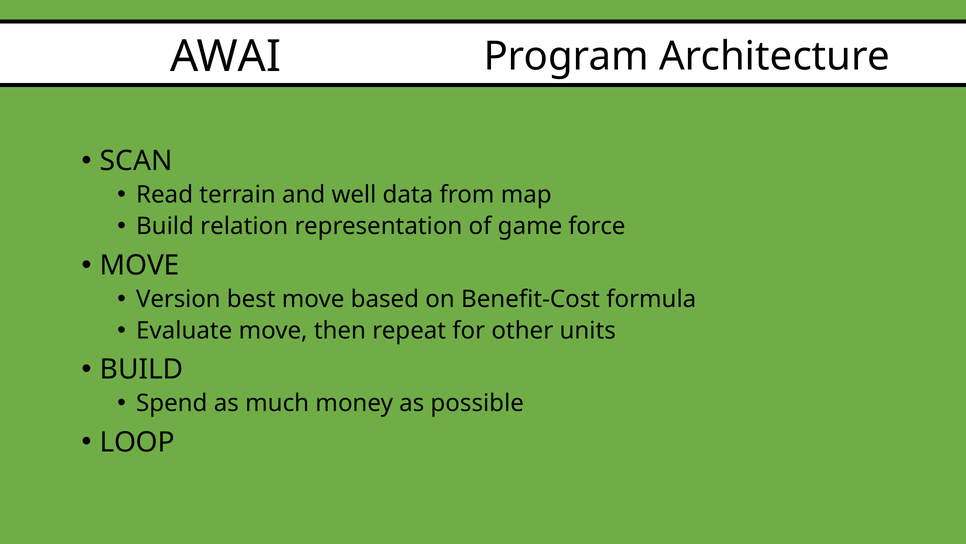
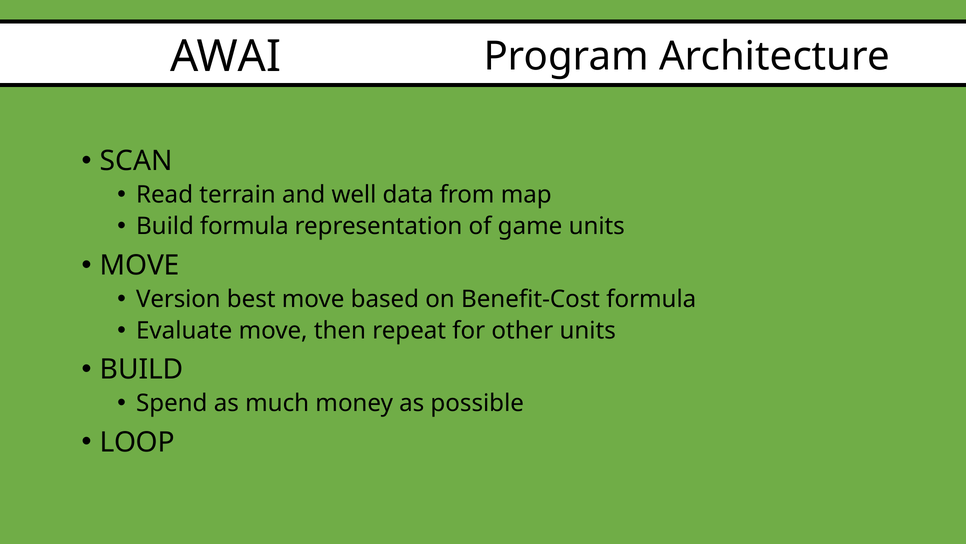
Build relation: relation -> formula
game force: force -> units
